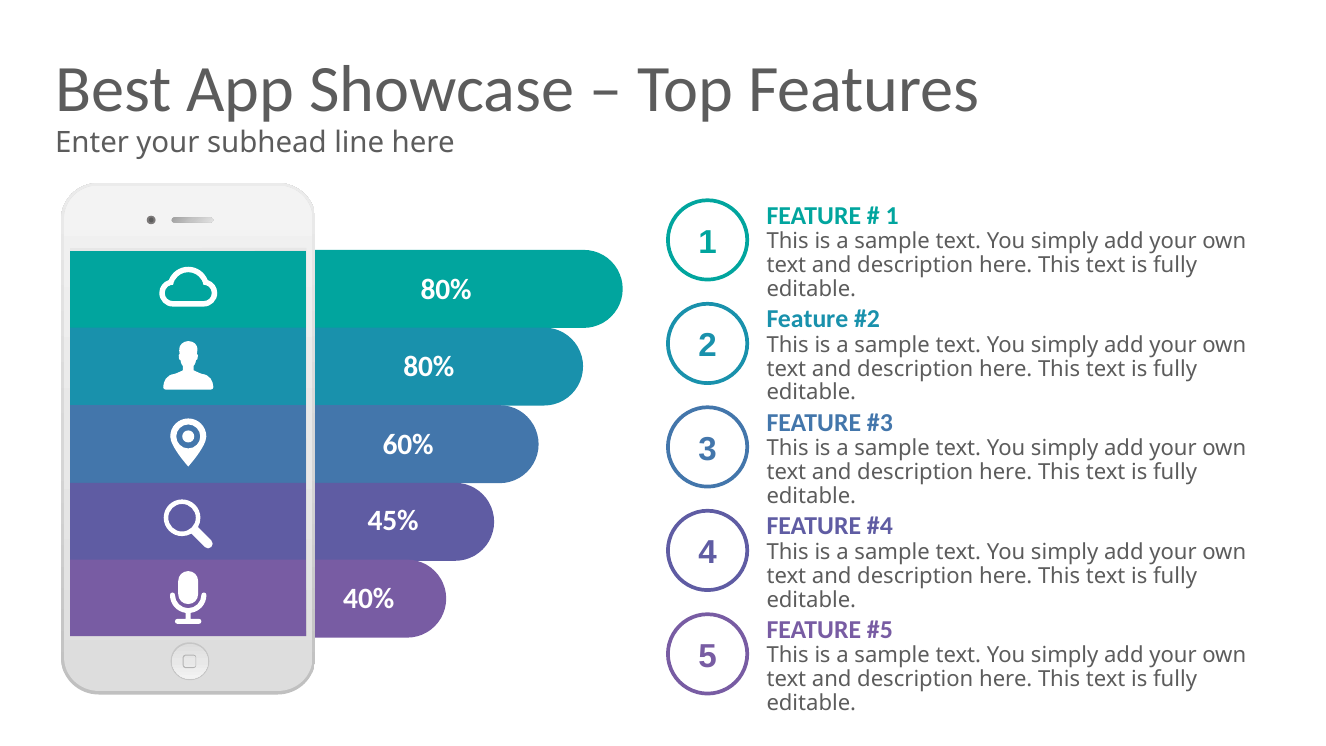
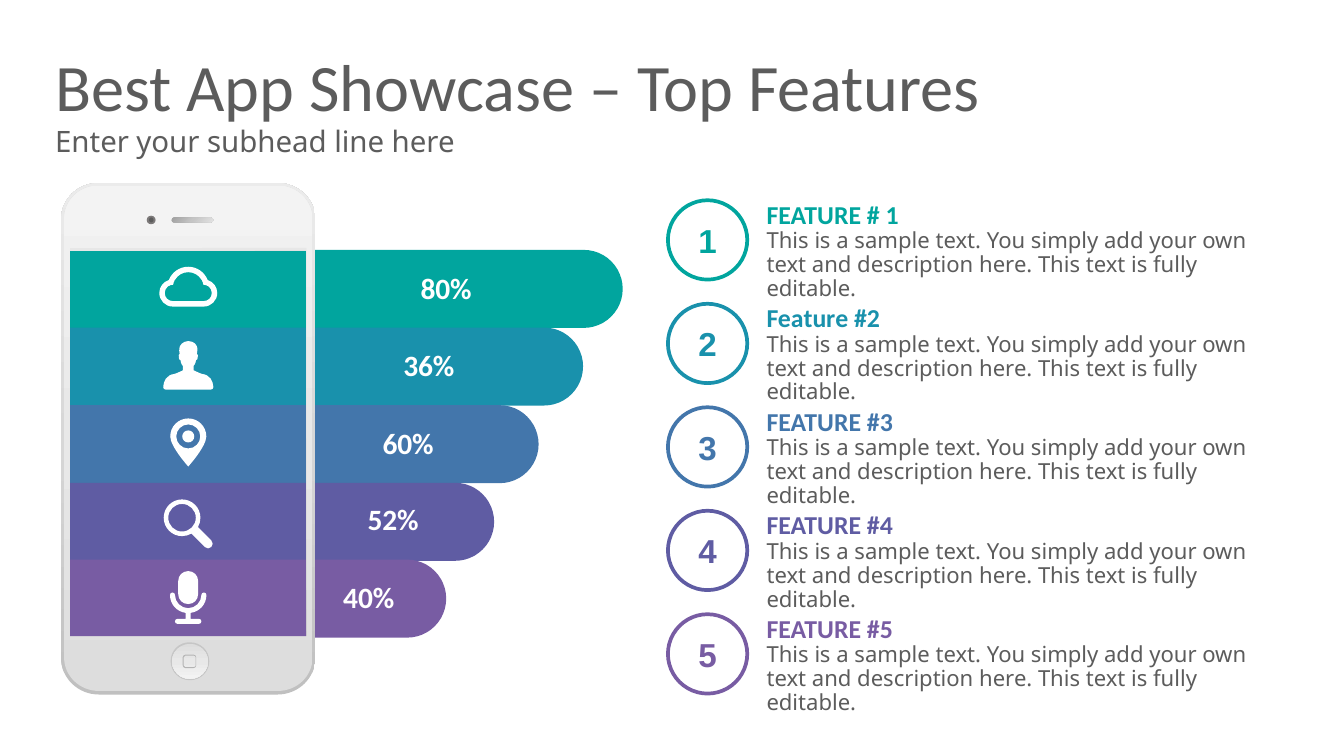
80% at (429, 367): 80% -> 36%
45%: 45% -> 52%
